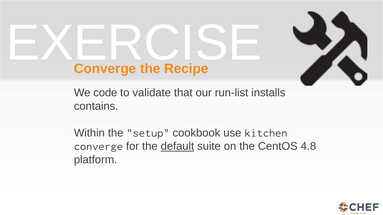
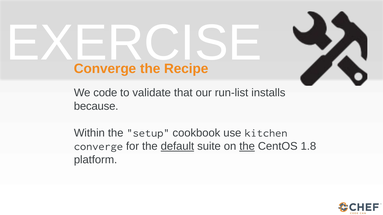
contains: contains -> because
the at (247, 147) underline: none -> present
4.8: 4.8 -> 1.8
